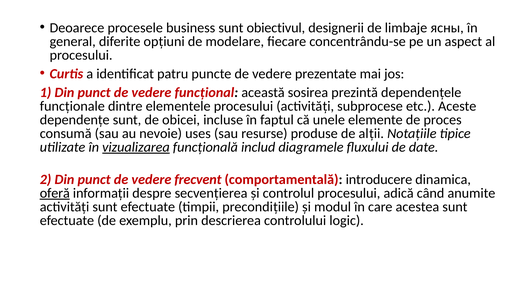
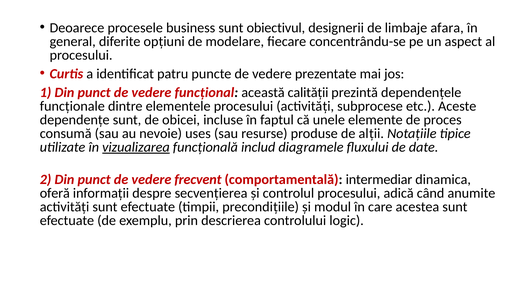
ясны: ясны -> afara
sosirea: sosirea -> calității
introducere: introducere -> intermediar
oferă underline: present -> none
